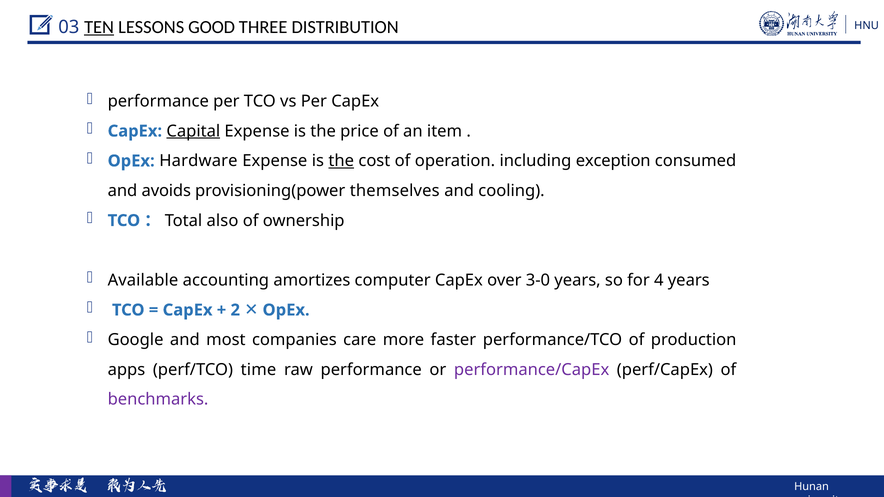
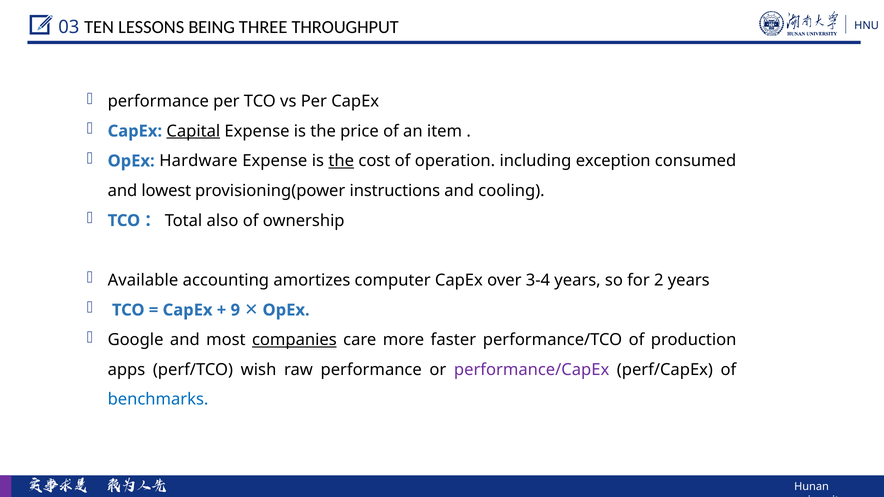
TEN underline: present -> none
GOOD: GOOD -> BEING
DISTRIBUTION: DISTRIBUTION -> THROUGHPUT
avoids: avoids -> lowest
themselves: themselves -> instructions
3-0: 3-0 -> 3-4
4: 4 -> 2
2: 2 -> 9
companies underline: none -> present
time: time -> wish
benchmarks colour: purple -> blue
